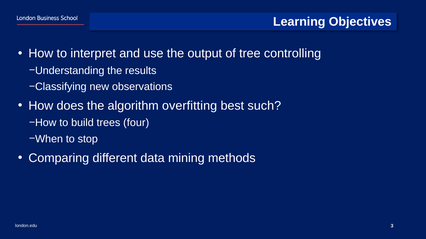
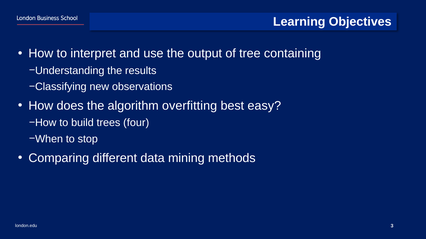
controlling: controlling -> containing
such: such -> easy
